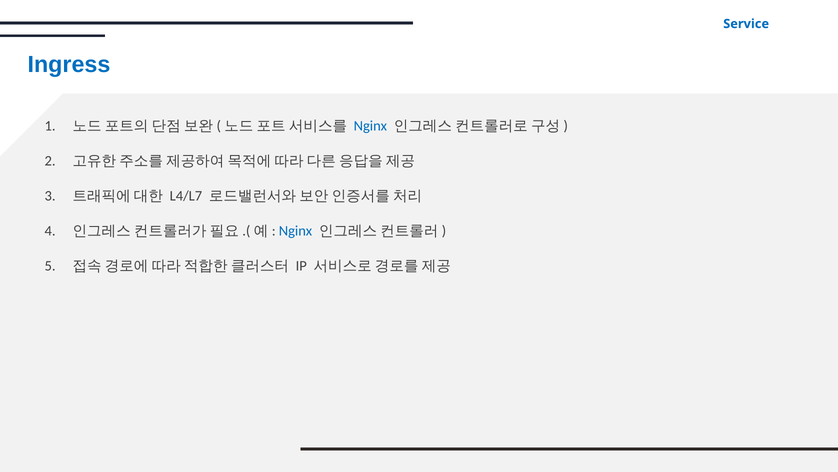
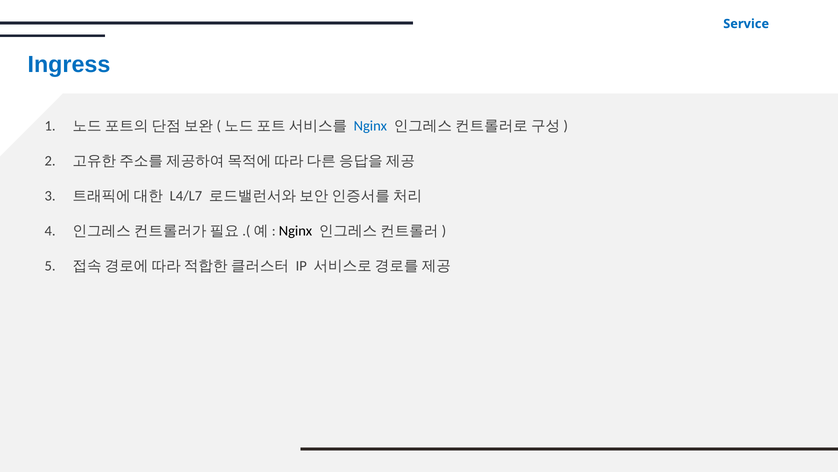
Nginx at (296, 231) colour: blue -> black
